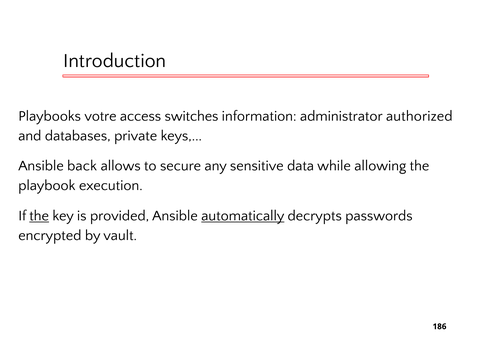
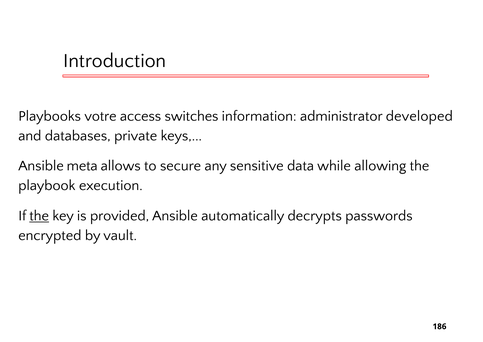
authorized: authorized -> developed
back: back -> meta
automatically underline: present -> none
